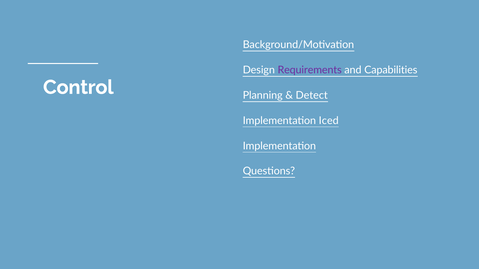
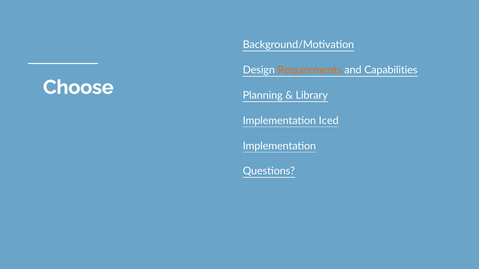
Requirements colour: purple -> orange
Control: Control -> Choose
Detect: Detect -> Library
